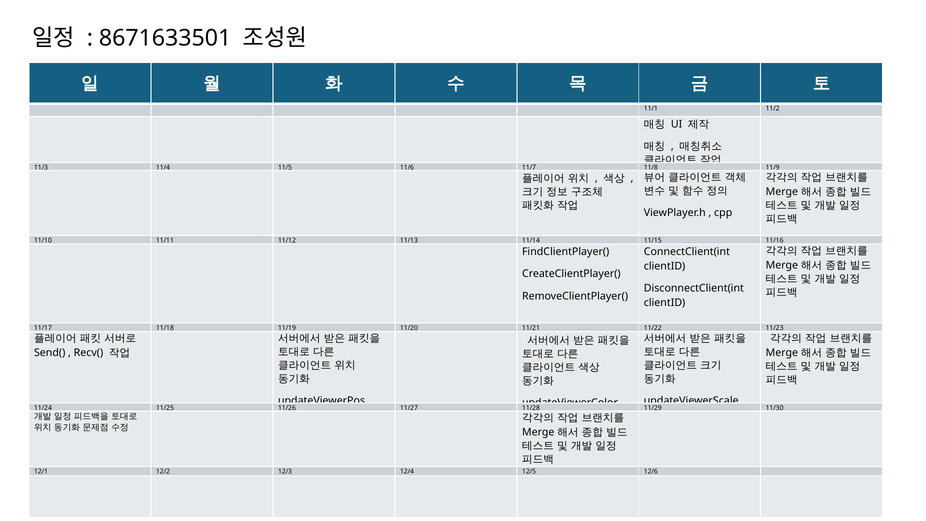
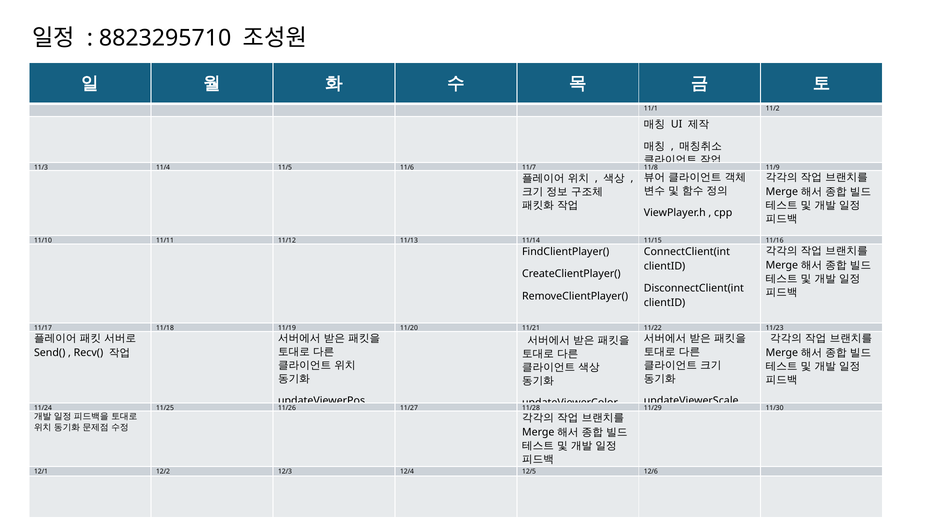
8671633501: 8671633501 -> 8823295710
